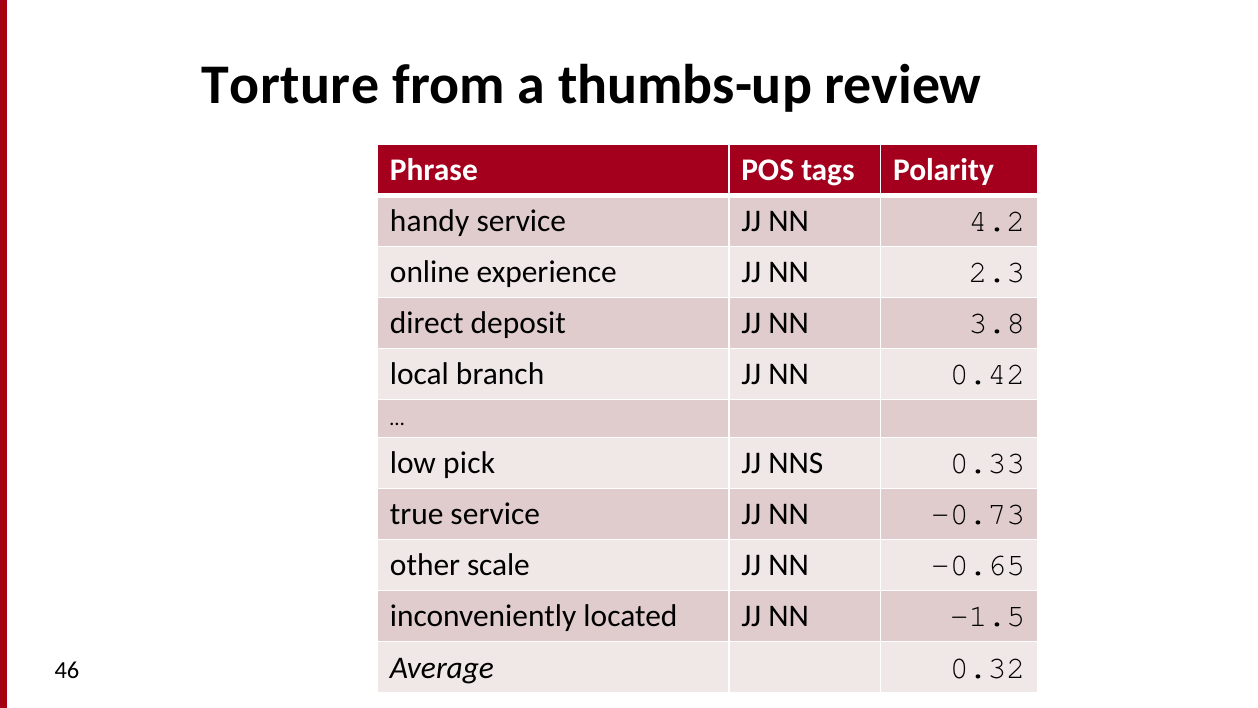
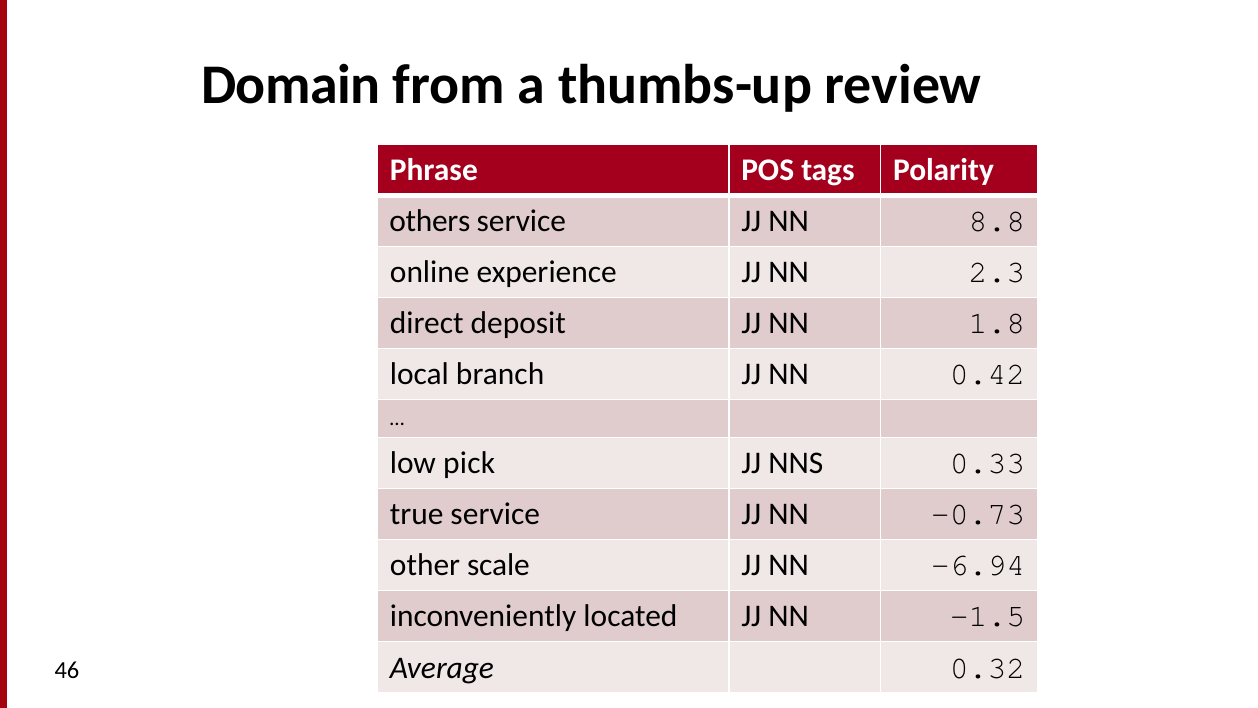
Torture: Torture -> Domain
handy: handy -> others
4.2: 4.2 -> 8.8
3.8: 3.8 -> 1.8
-0.65: -0.65 -> -6.94
